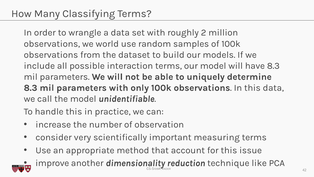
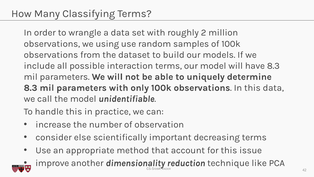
world: world -> using
very: very -> else
measuring: measuring -> decreasing
